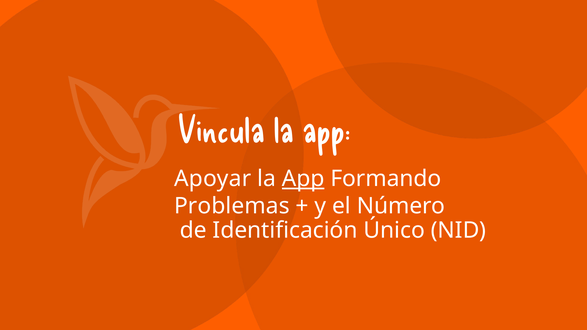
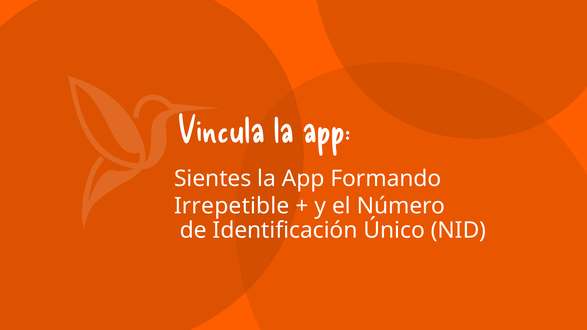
Apoyar: Apoyar -> Sientes
App at (303, 179) underline: present -> none
Problemas: Problemas -> Irrepetible
